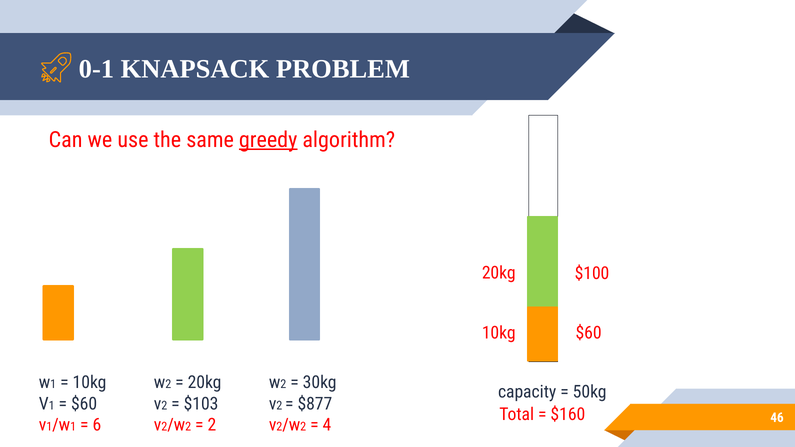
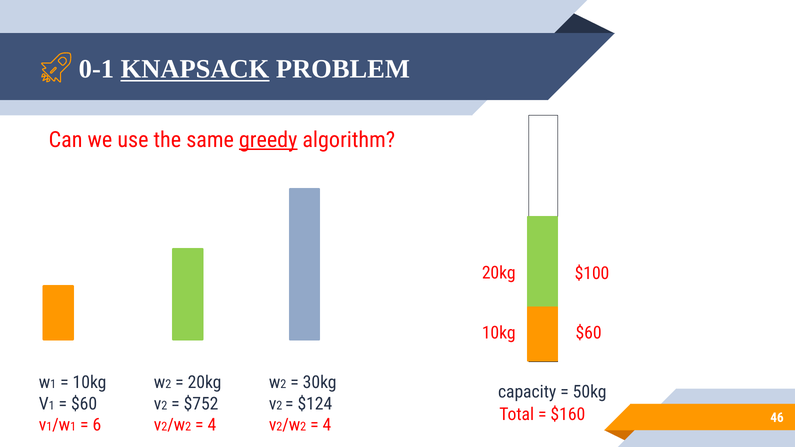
KNAPSACK underline: none -> present
$103: $103 -> $752
$877: $877 -> $124
2 at (212, 425): 2 -> 4
